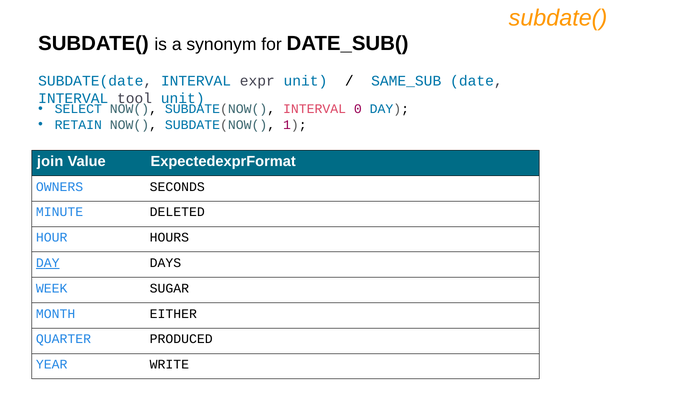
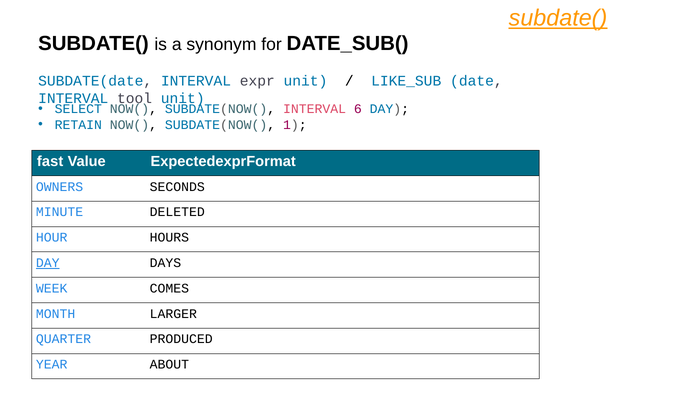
subdate( at (558, 18) underline: none -> present
SAME_SUB: SAME_SUB -> LIKE_SUB
0: 0 -> 6
join: join -> fast
SUGAR: SUGAR -> COMES
EITHER: EITHER -> LARGER
WRITE: WRITE -> ABOUT
